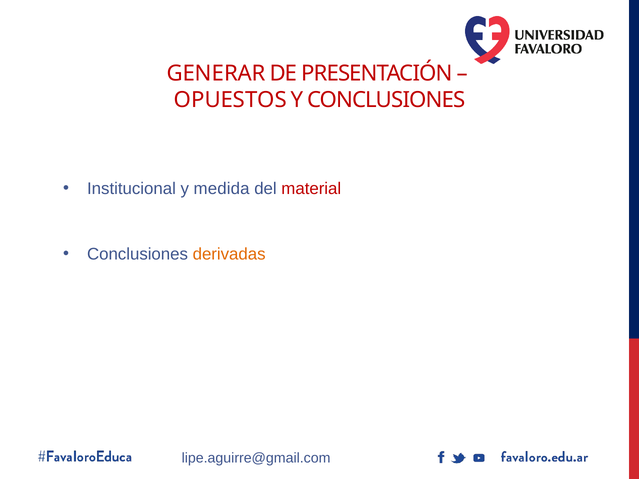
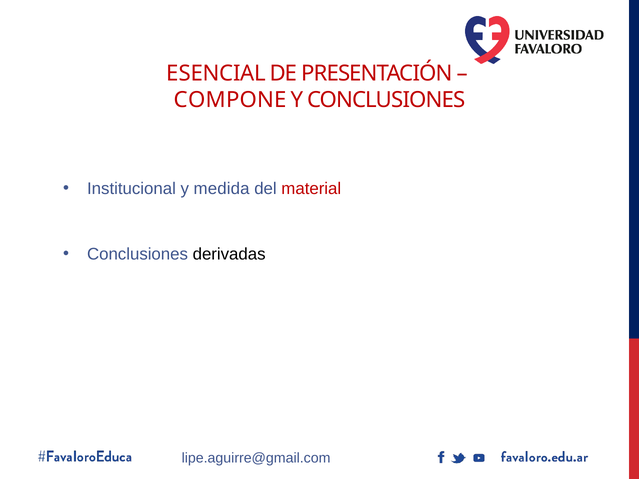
GENERAR: GENERAR -> ESENCIAL
OPUESTOS: OPUESTOS -> COMPONE
derivadas colour: orange -> black
